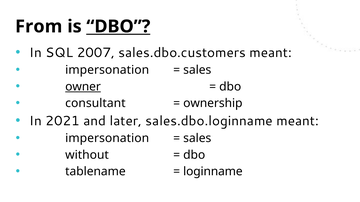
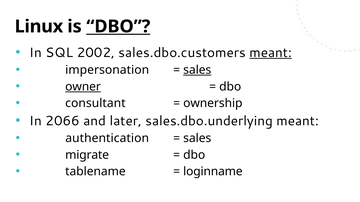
From: From -> Linux
2007: 2007 -> 2002
meant at (271, 53) underline: none -> present
sales at (197, 70) underline: none -> present
2021: 2021 -> 2066
sales.dbo.loginname: sales.dbo.loginname -> sales.dbo.underlying
impersonation at (107, 139): impersonation -> authentication
without: without -> migrate
